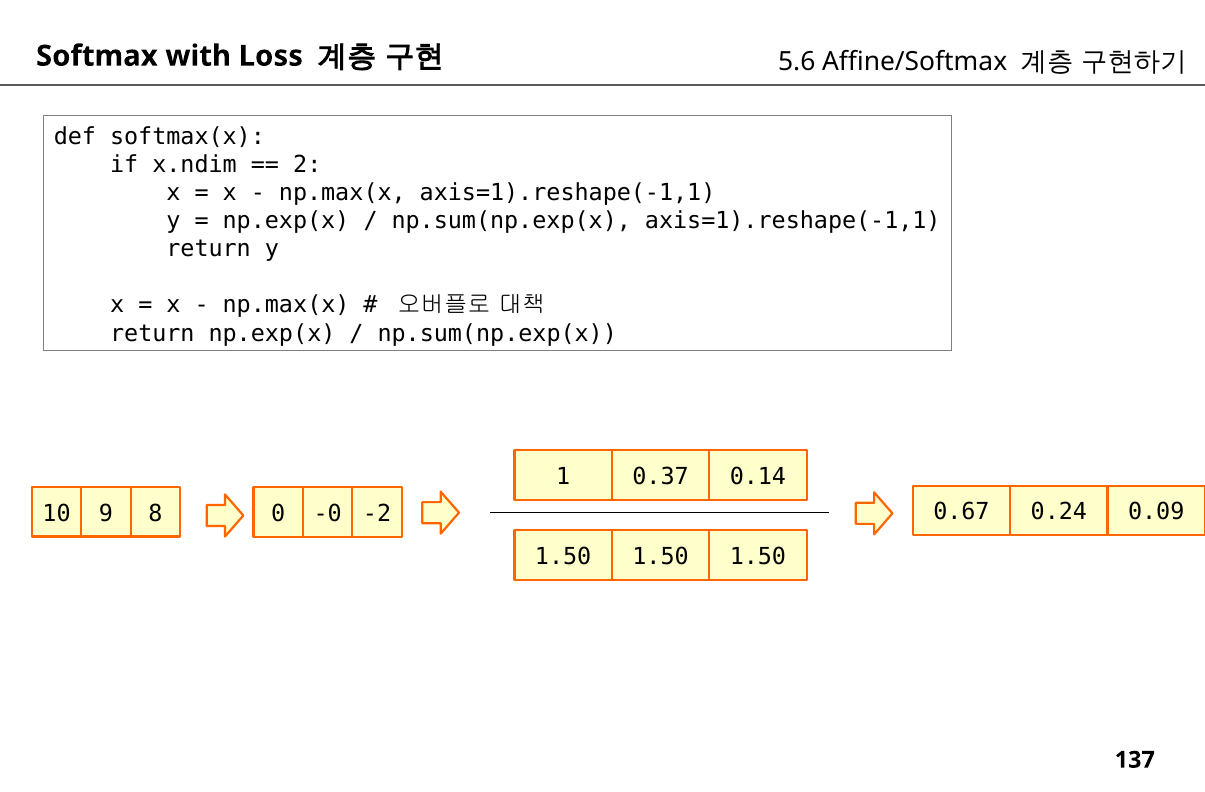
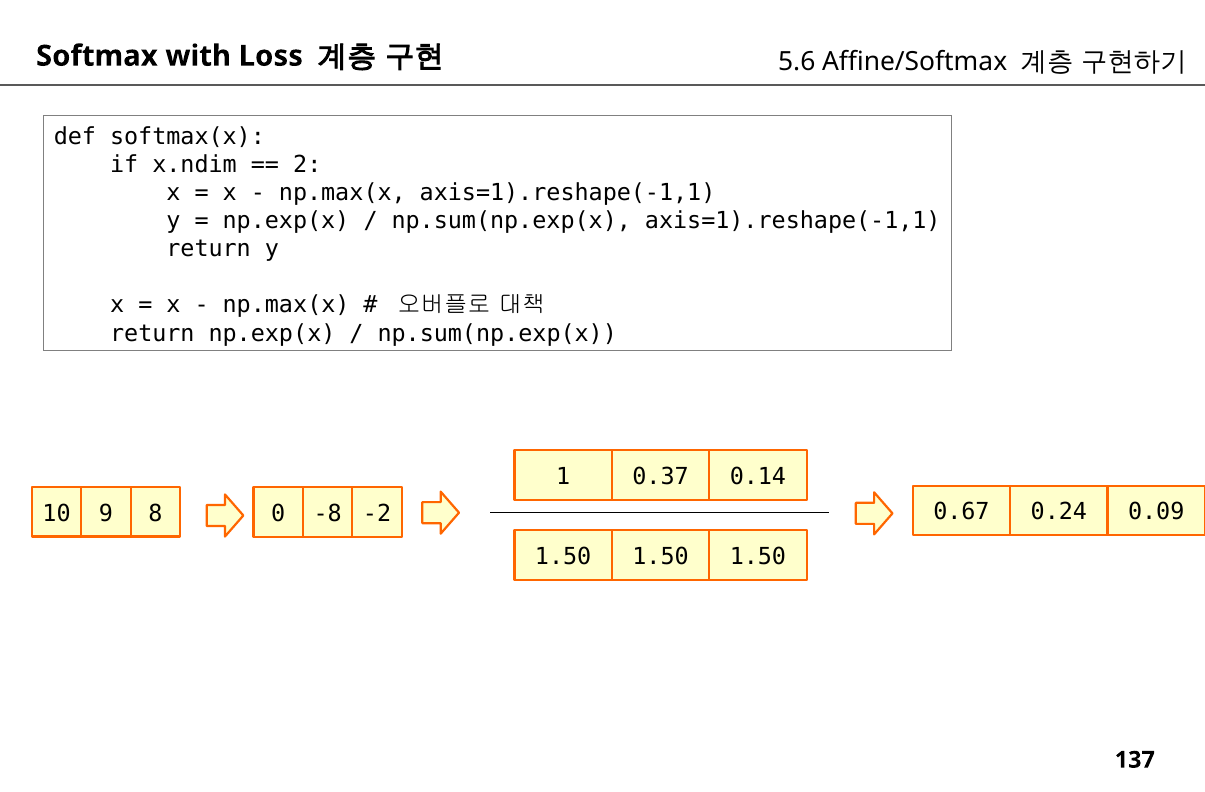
-0: -0 -> -8
